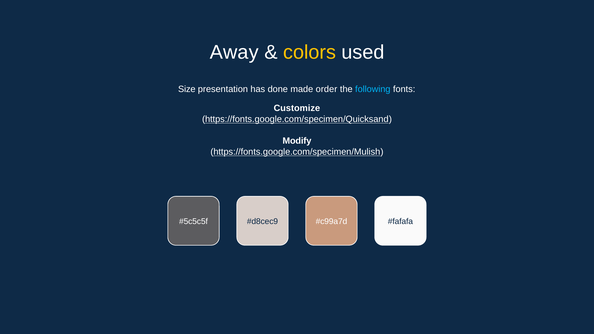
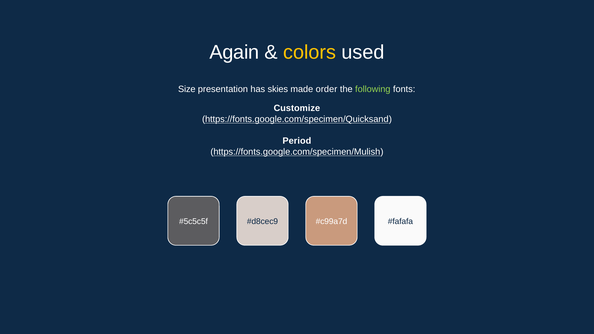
Away: Away -> Again
done: done -> skies
following colour: light blue -> light green
Modify: Modify -> Period
